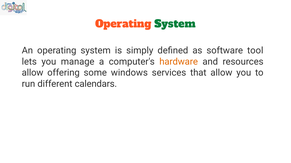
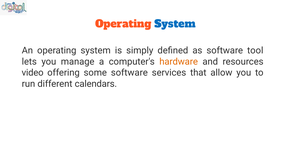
System at (175, 24) colour: green -> blue
allow at (33, 73): allow -> video
some windows: windows -> software
